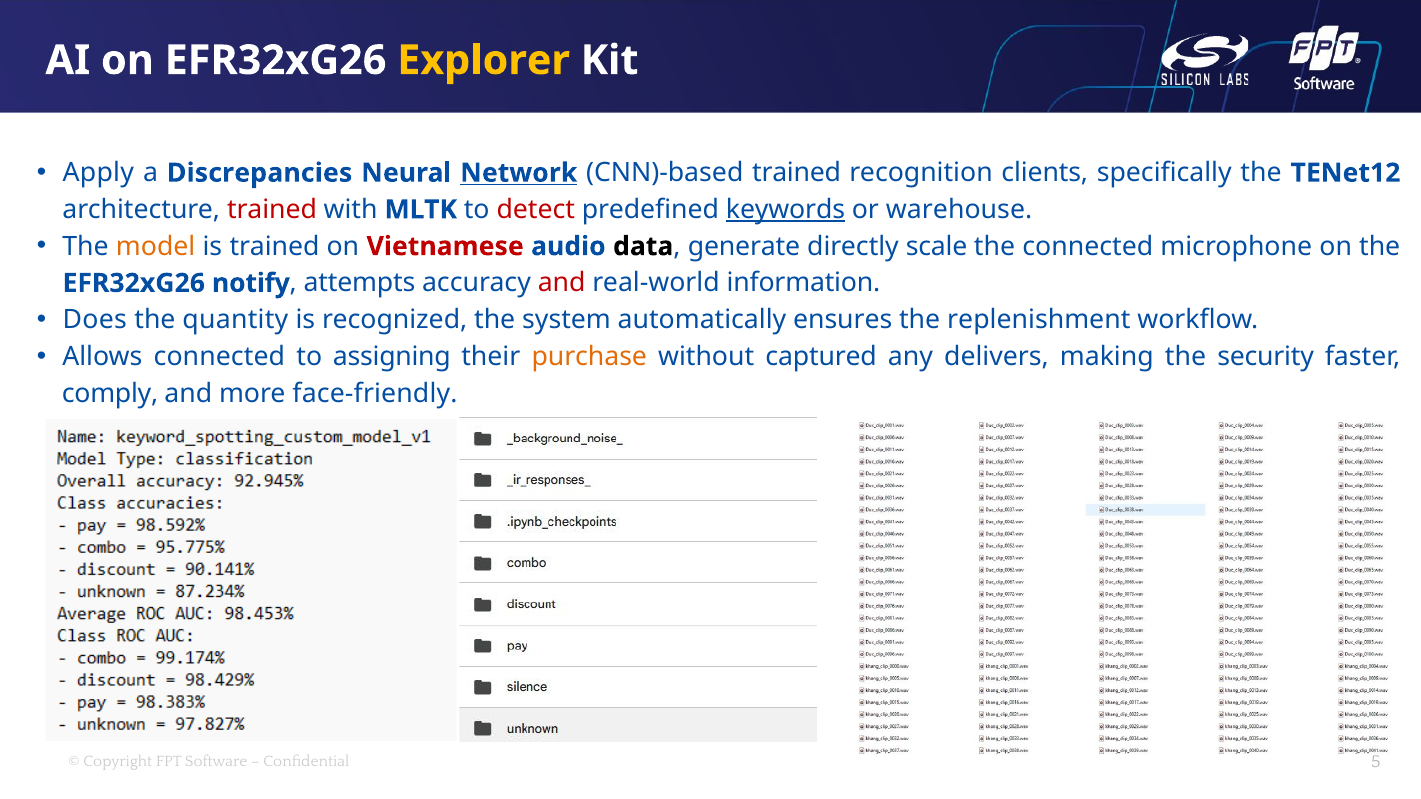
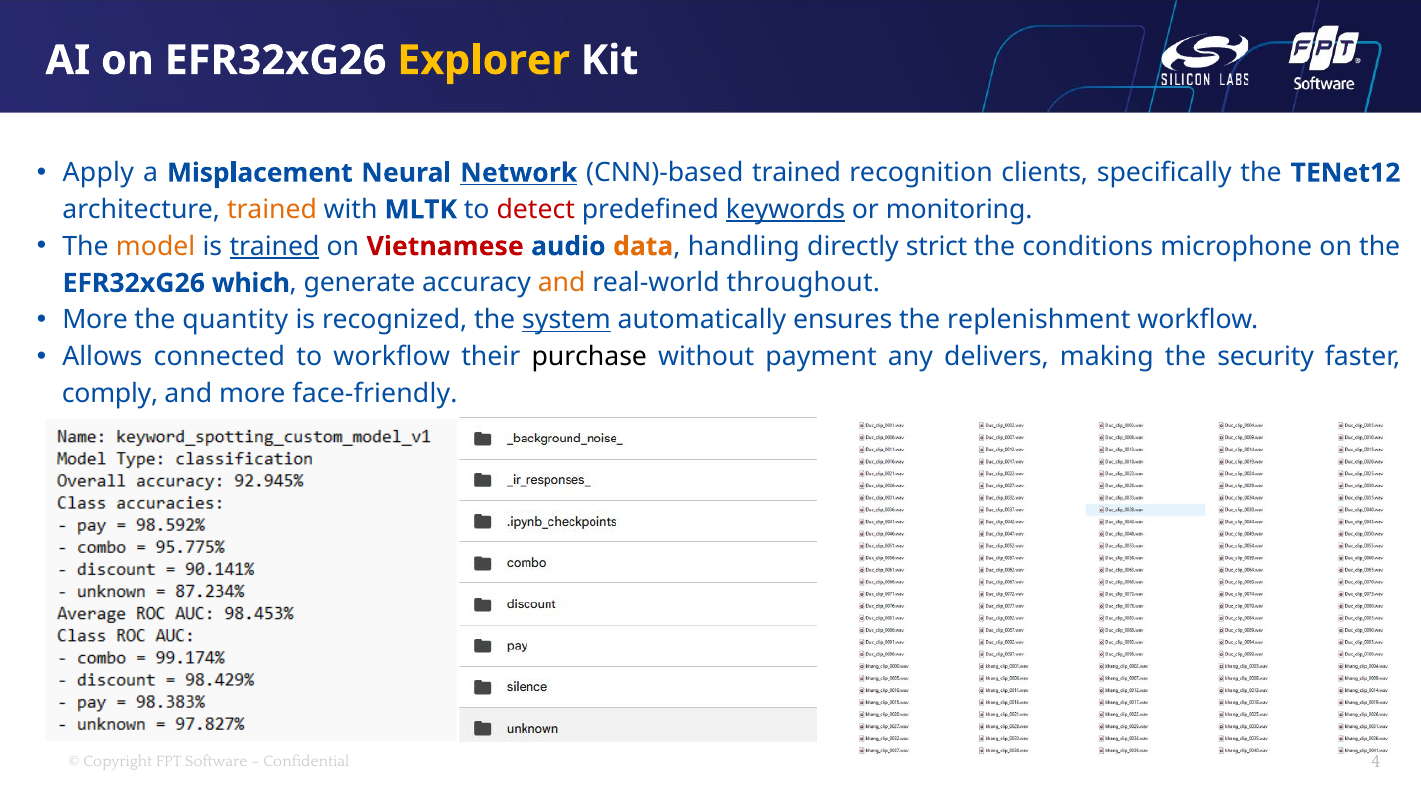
Discrepancies: Discrepancies -> Misplacement
trained at (272, 210) colour: red -> orange
warehouse: warehouse -> monitoring
trained at (274, 247) underline: none -> present
data colour: black -> orange
generate: generate -> handling
scale: scale -> strict
the connected: connected -> conditions
notify: notify -> which
attempts: attempts -> generate
and at (562, 283) colour: red -> orange
information: information -> throughout
Does at (95, 320): Does -> More
system underline: none -> present
to assigning: assigning -> workflow
purchase colour: orange -> black
captured: captured -> payment
5: 5 -> 4
